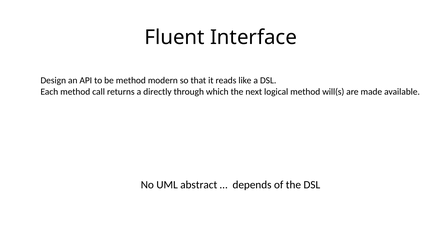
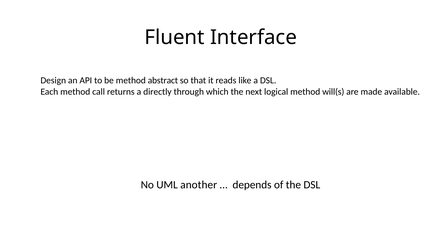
modern: modern -> abstract
abstract: abstract -> another
